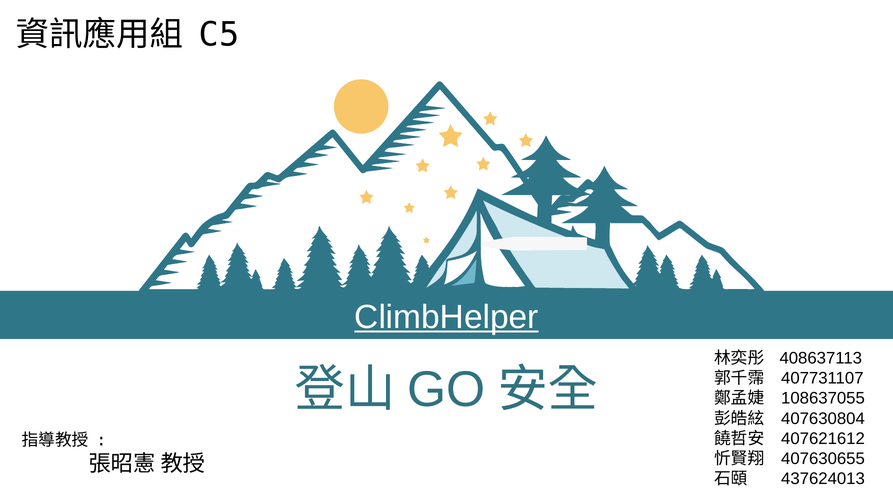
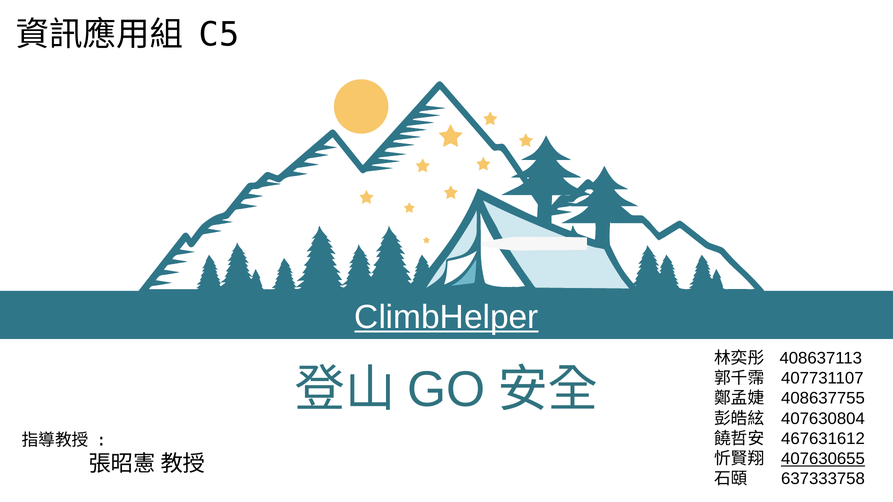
108637055: 108637055 -> 408637755
407621612: 407621612 -> 467631612
407630655 underline: none -> present
437624013: 437624013 -> 637333758
